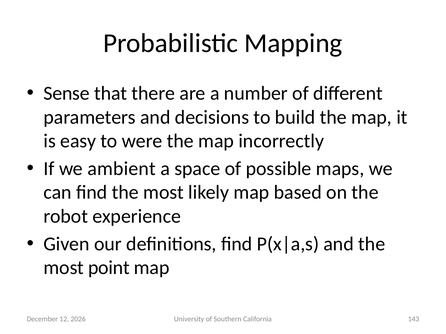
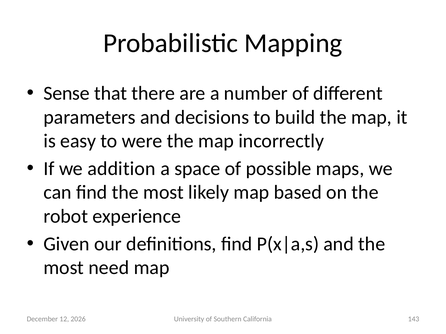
ambient: ambient -> addition
point: point -> need
